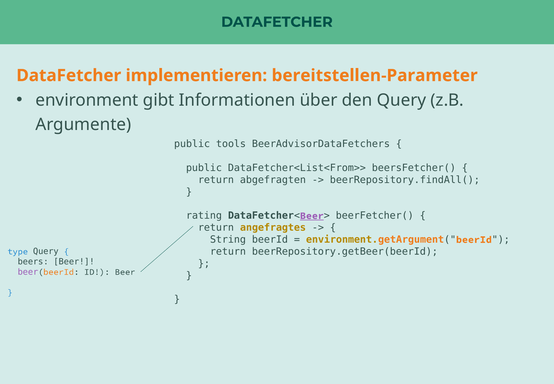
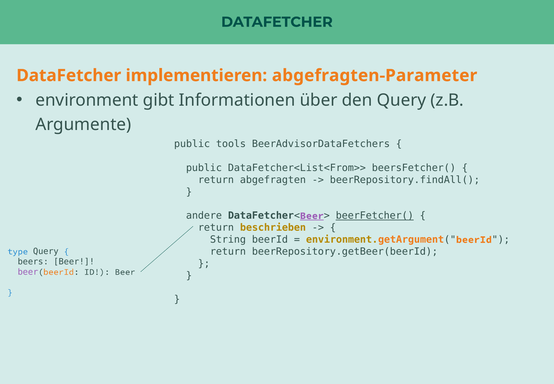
bereitstellen-Parameter: bereitstellen-Parameter -> abgefragten-Parameter
rating: rating -> andere
beerFetcher( underline: none -> present
angefragtes: angefragtes -> beschrieben
